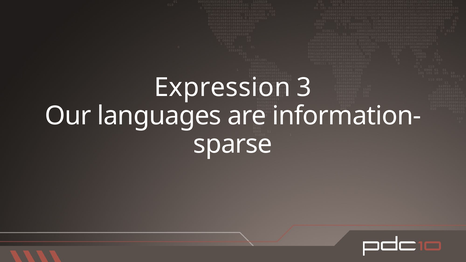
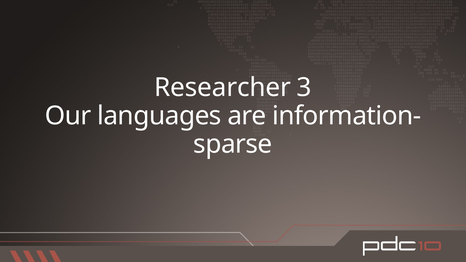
Expression: Expression -> Researcher
